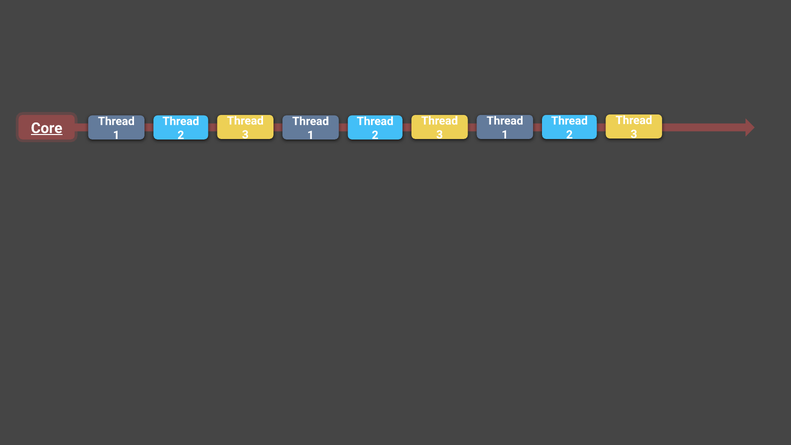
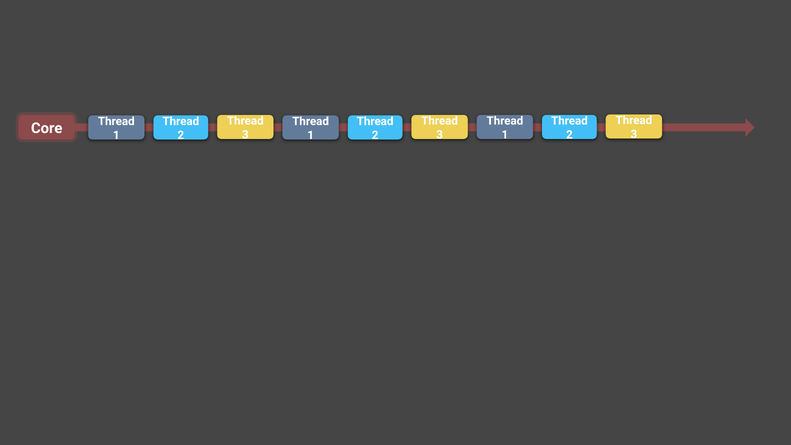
Core underline: present -> none
